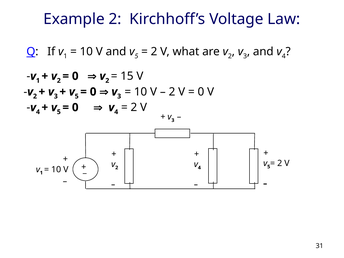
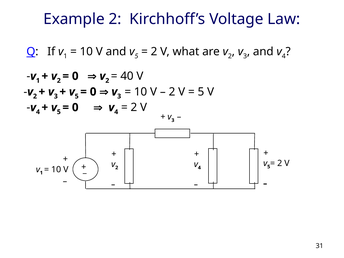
15: 15 -> 40
0 at (201, 92): 0 -> 5
